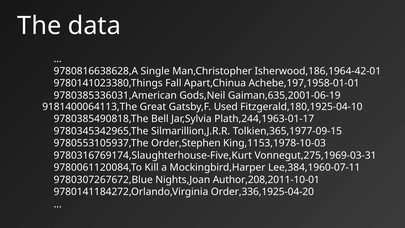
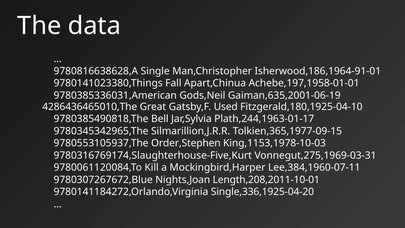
Isherwood,186,1964-42-01: Isherwood,186,1964-42-01 -> Isherwood,186,1964-91-01
9181400064113,The: 9181400064113,The -> 4286436465010,The
Author,208,2011-10-01: Author,208,2011-10-01 -> Length,208,2011-10-01
Order,336,1925-04-20: Order,336,1925-04-20 -> Single,336,1925-04-20
